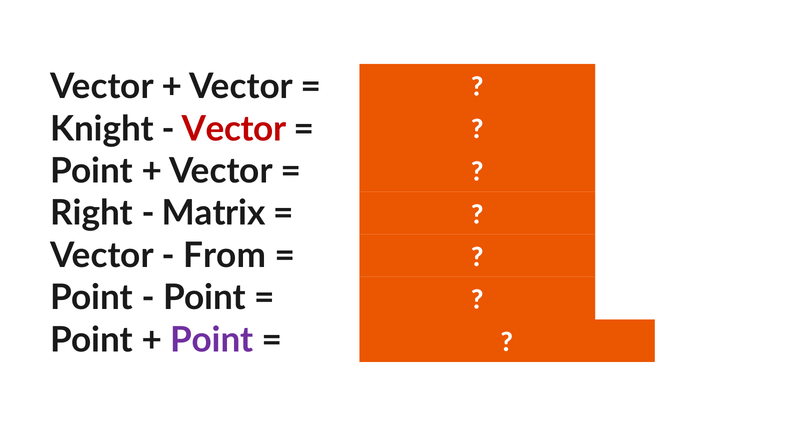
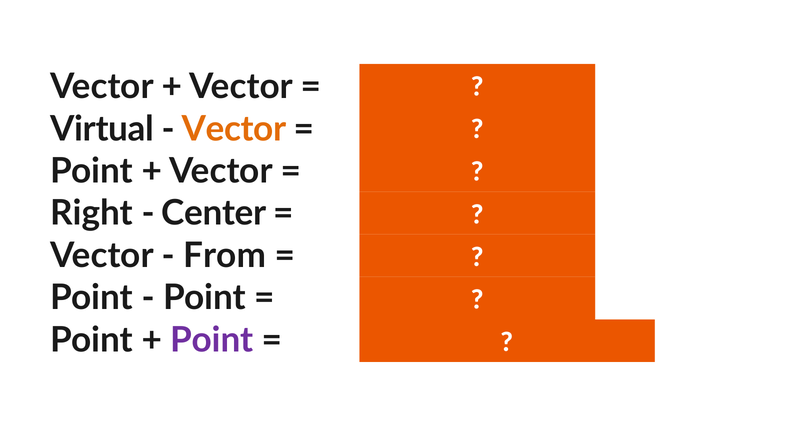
Knight: Knight -> Virtual
Vector at (234, 129) colour: red -> orange
Matrix: Matrix -> Center
